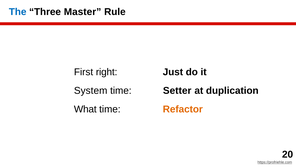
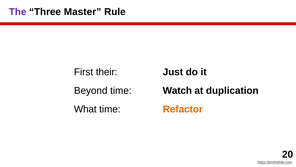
The colour: blue -> purple
right: right -> their
System: System -> Beyond
Setter: Setter -> Watch
